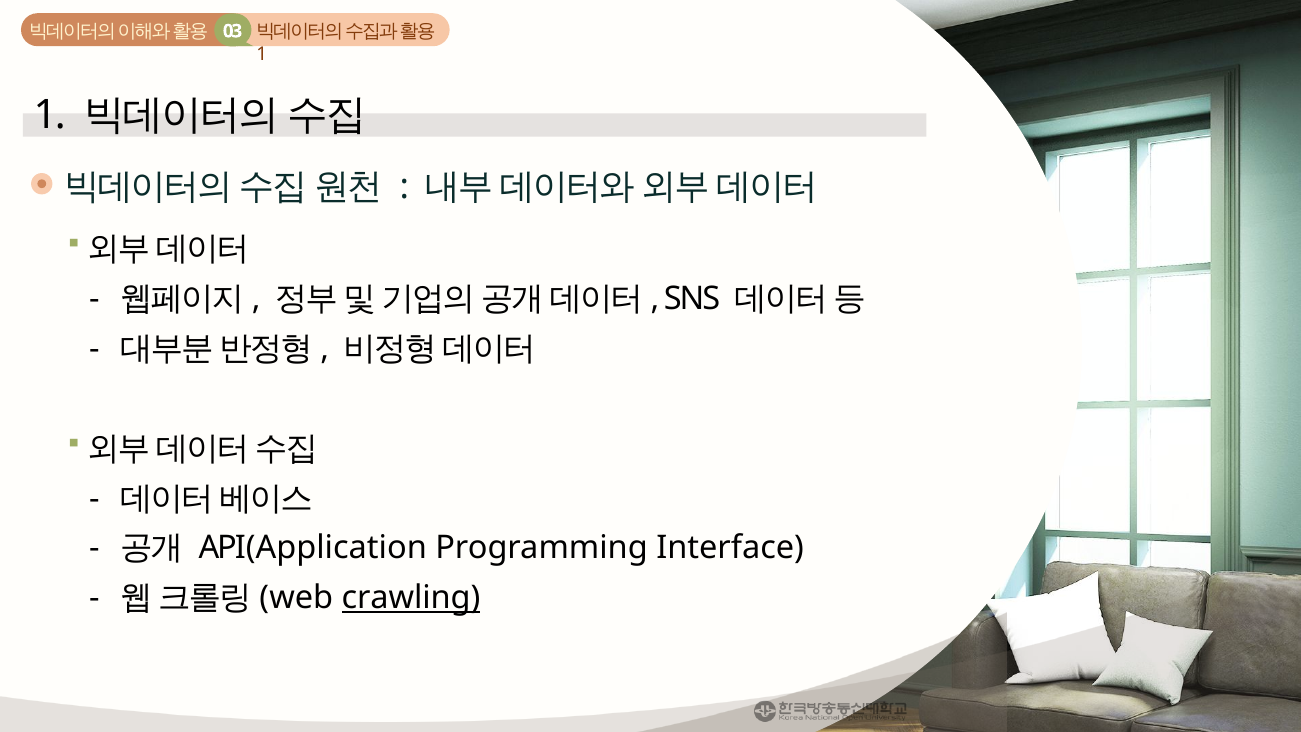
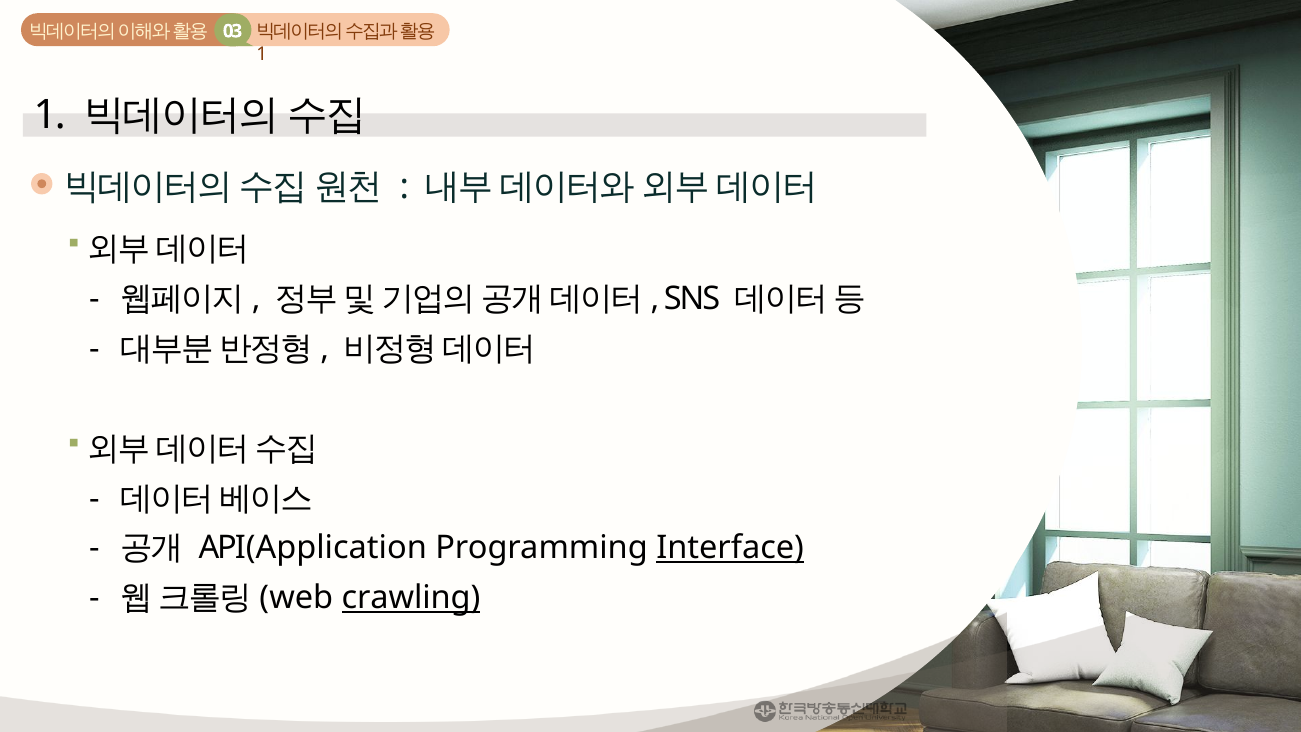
Interface underline: none -> present
